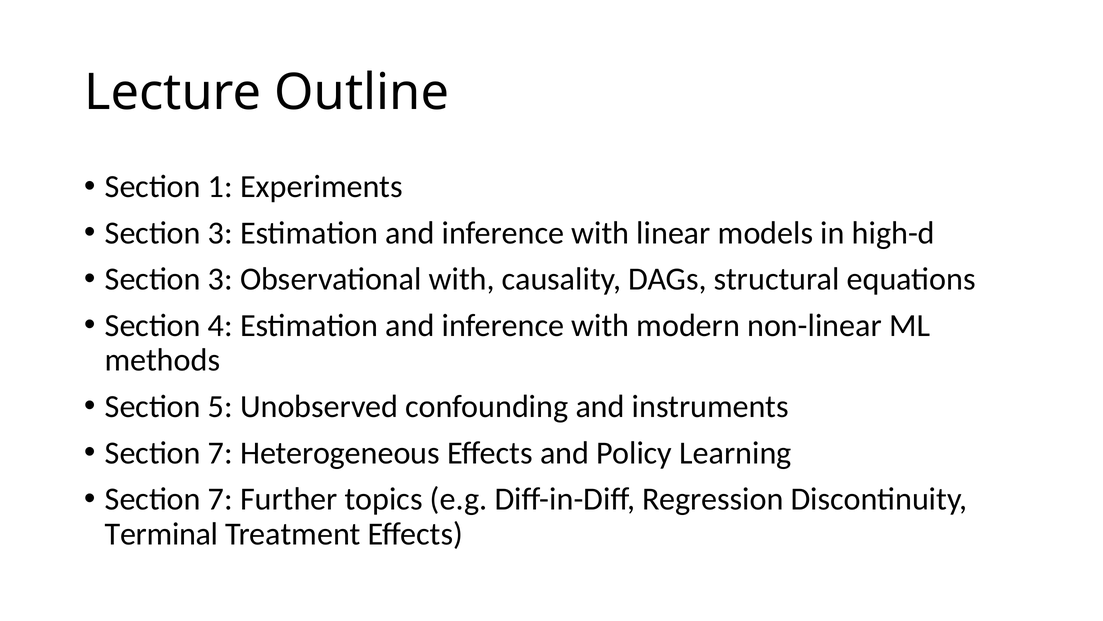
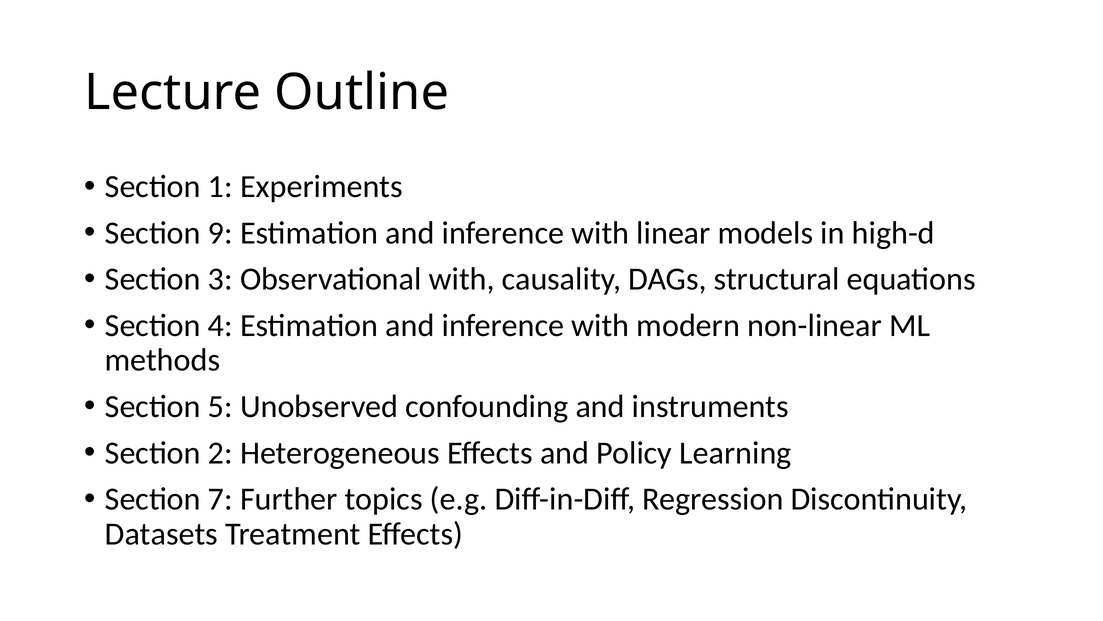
3 at (220, 233): 3 -> 9
7 at (220, 452): 7 -> 2
Terminal: Terminal -> Datasets
